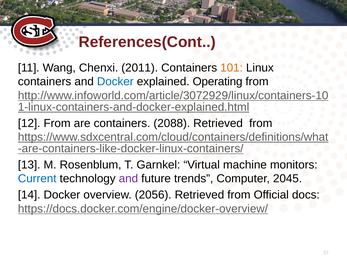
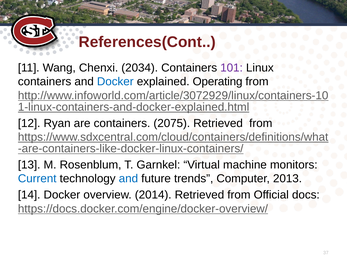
2011: 2011 -> 2034
101 colour: orange -> purple
12 From: From -> Ryan
2088: 2088 -> 2075
and at (128, 179) colour: purple -> blue
2045: 2045 -> 2013
2056: 2056 -> 2014
